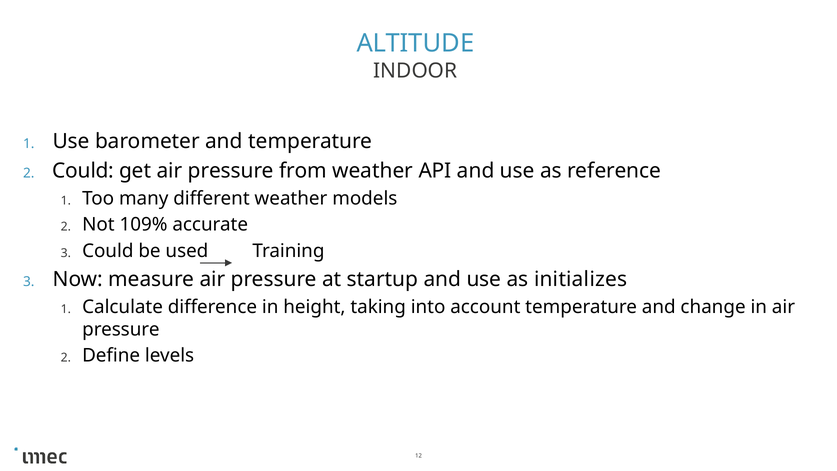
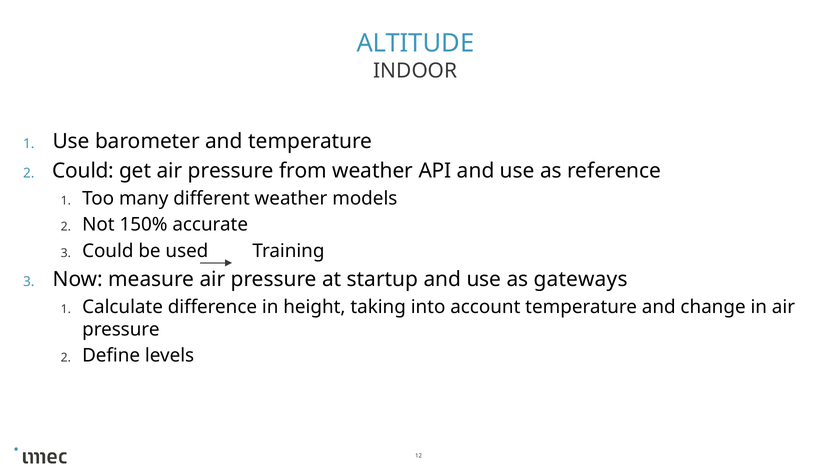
109%: 109% -> 150%
initializes: initializes -> gateways
